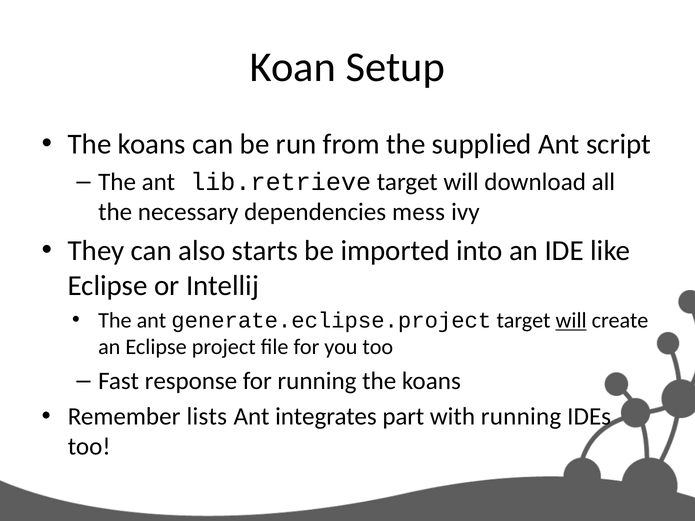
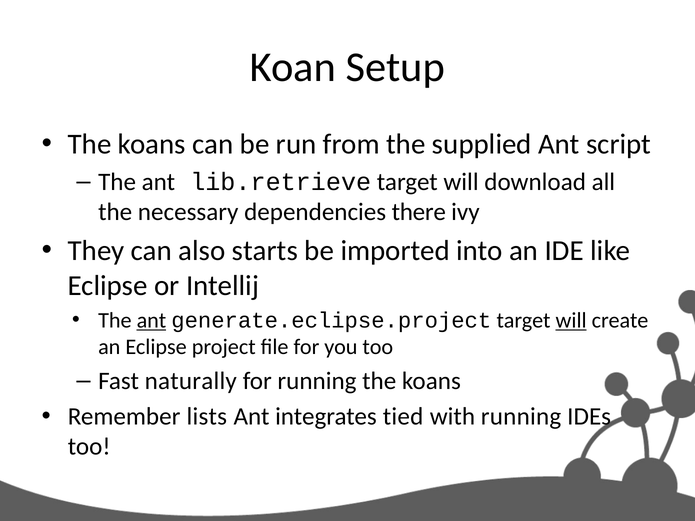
mess: mess -> there
ant at (151, 321) underline: none -> present
response: response -> naturally
part: part -> tied
